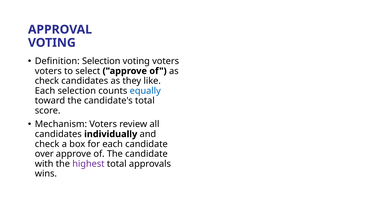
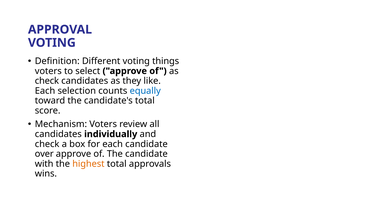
Definition Selection: Selection -> Different
voting voters: voters -> things
highest colour: purple -> orange
